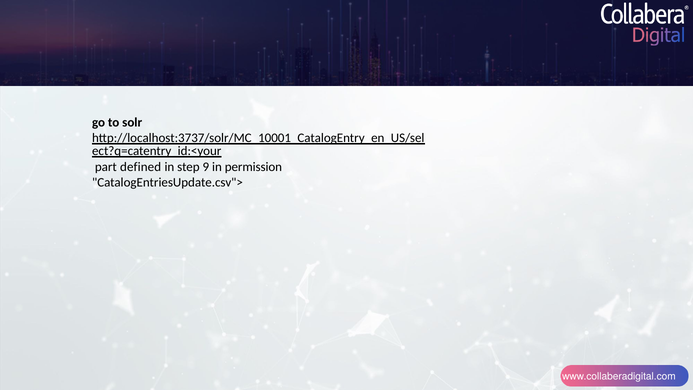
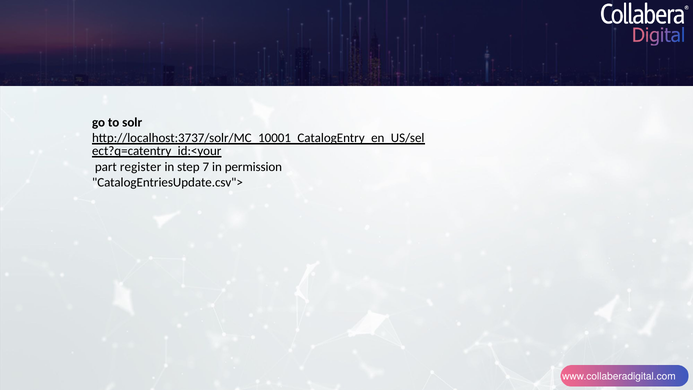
defined: defined -> register
9: 9 -> 7
